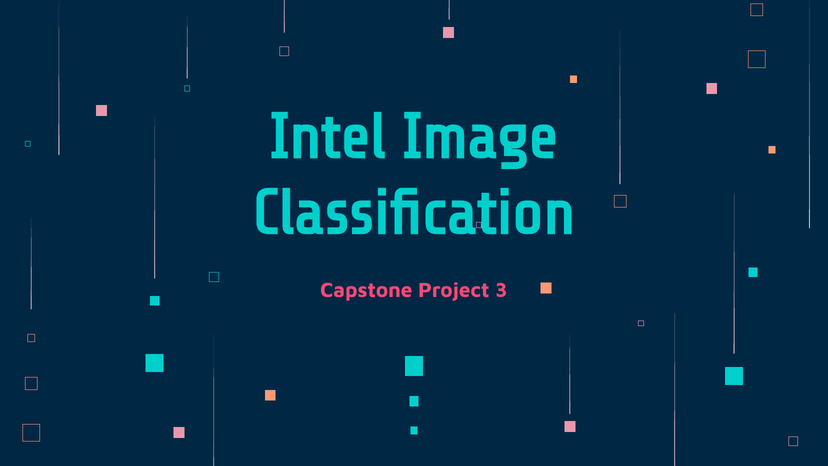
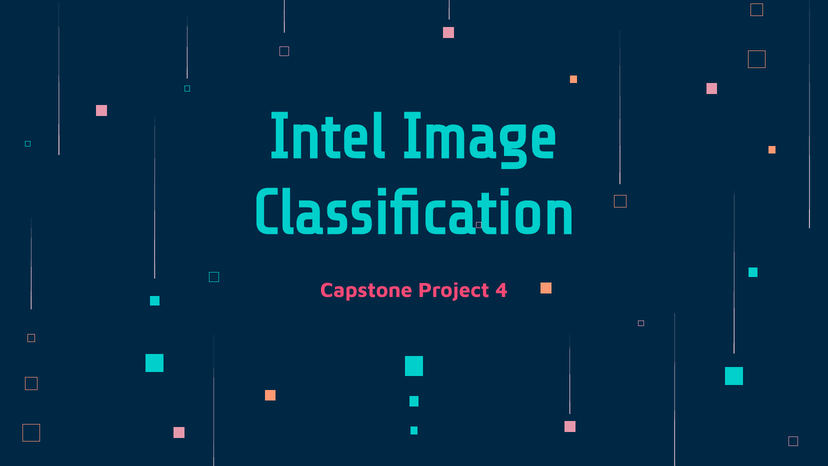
3: 3 -> 4
